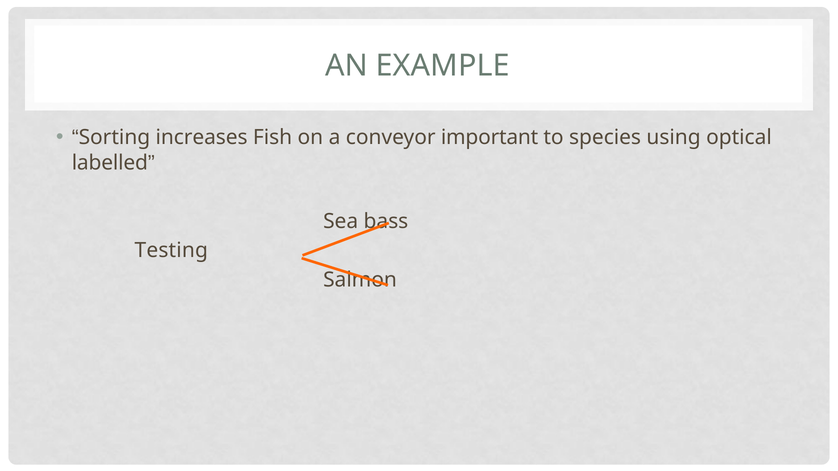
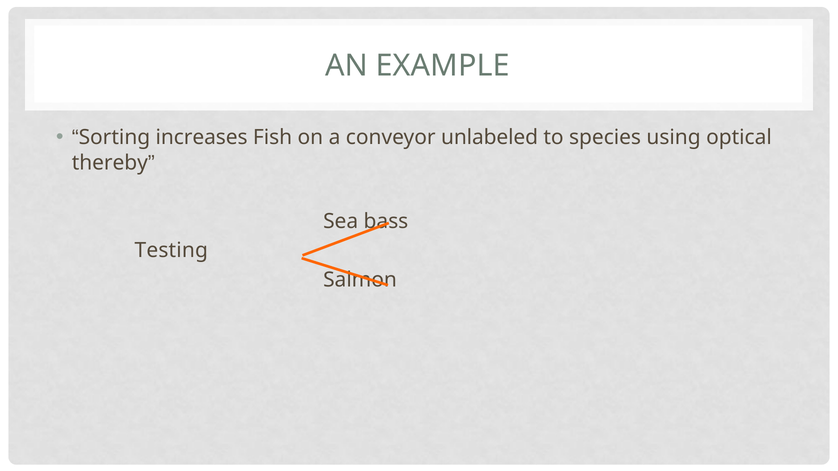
important: important -> unlabeled
labelled: labelled -> thereby
